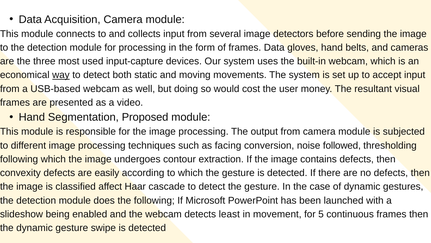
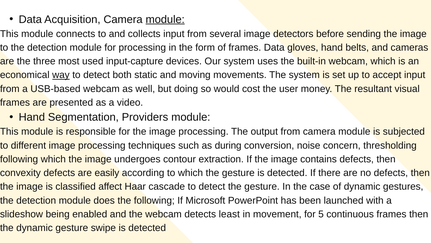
module at (165, 19) underline: none -> present
Proposed: Proposed -> Providers
facing: facing -> during
followed: followed -> concern
